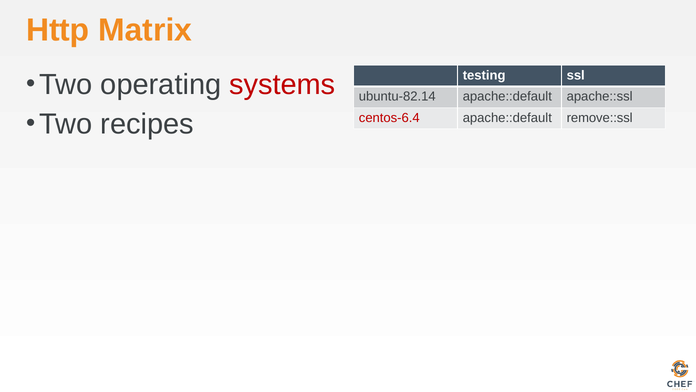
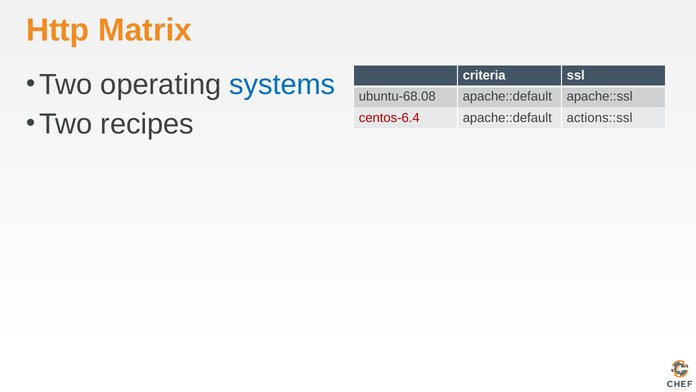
testing: testing -> criteria
systems colour: red -> blue
ubuntu-82.14: ubuntu-82.14 -> ubuntu-68.08
remove::ssl: remove::ssl -> actions::ssl
